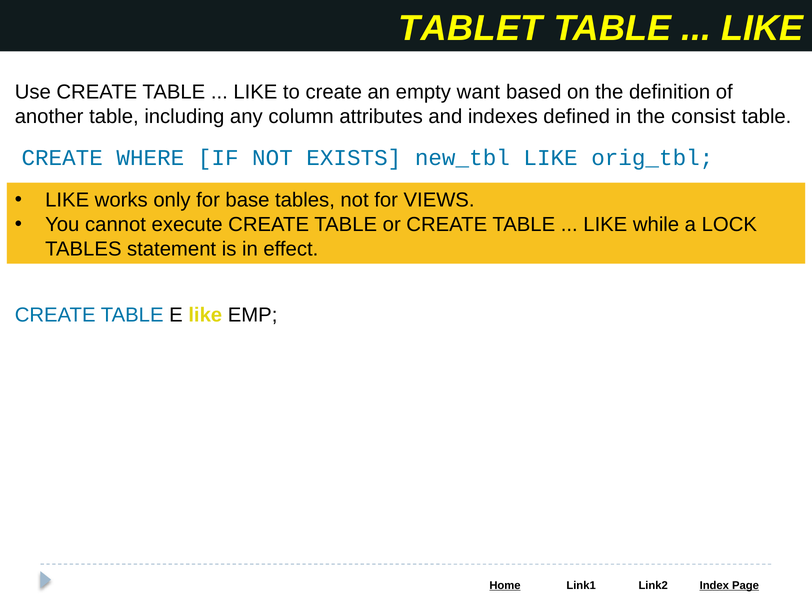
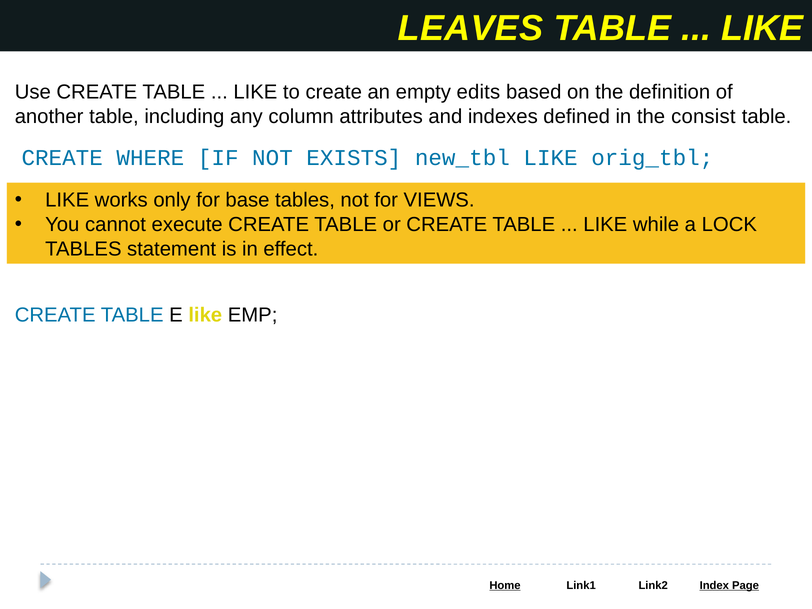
TABLET: TABLET -> LEAVES
want: want -> edits
